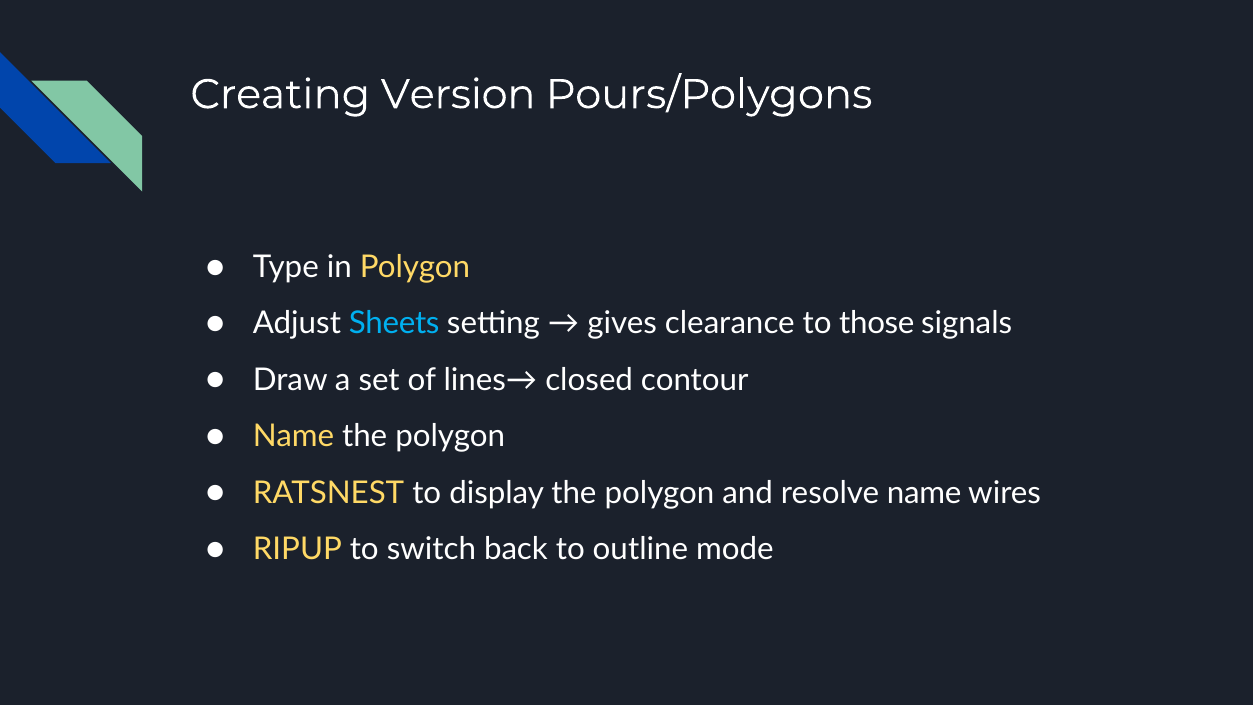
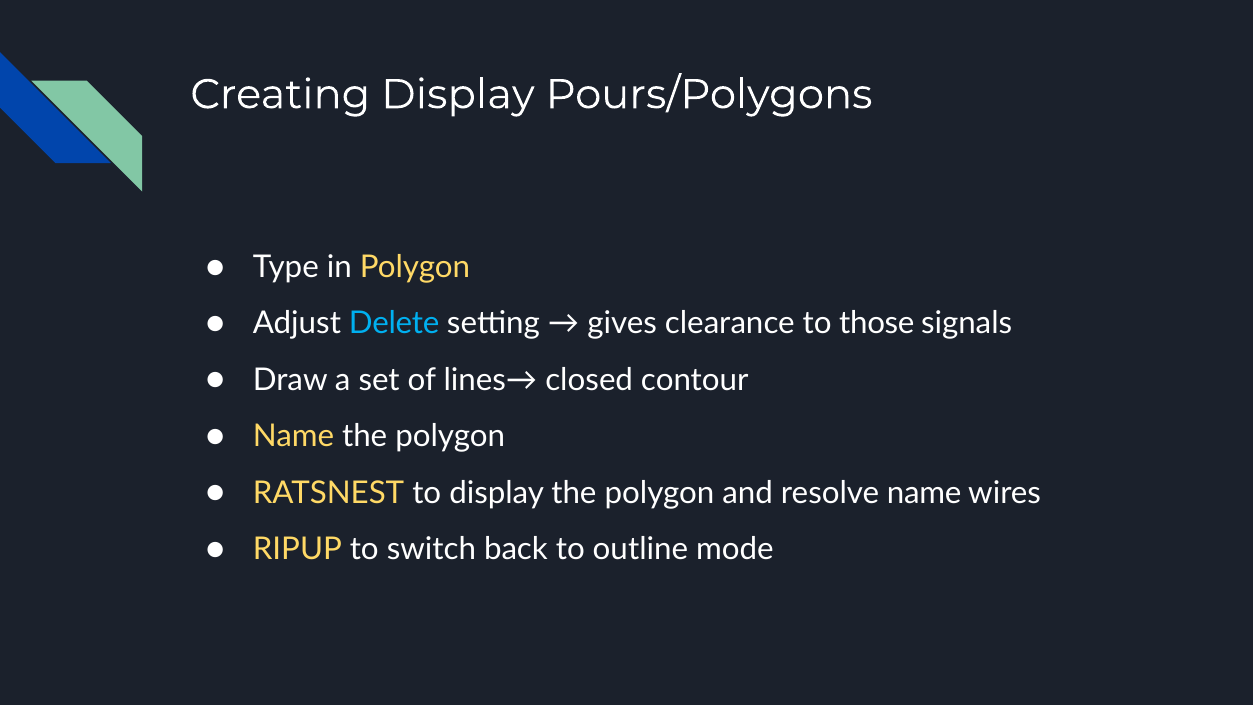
Creating Version: Version -> Display
Sheets: Sheets -> Delete
